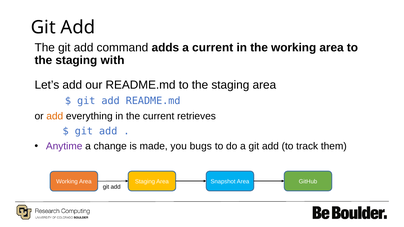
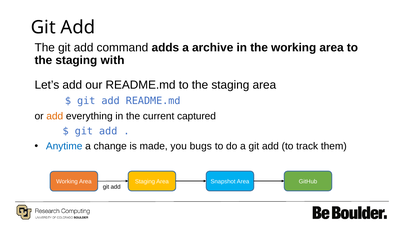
a current: current -> archive
retrieves: retrieves -> captured
Anytime colour: purple -> blue
